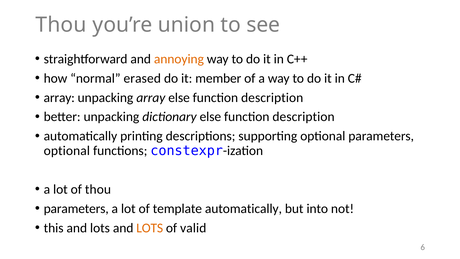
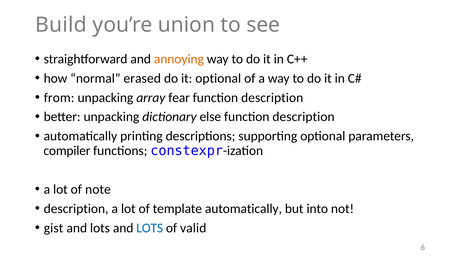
Thou at (61, 25): Thou -> Build
it member: member -> optional
array at (59, 97): array -> from
array else: else -> fear
optional at (67, 151): optional -> compiler
of thou: thou -> note
parameters at (76, 208): parameters -> description
this: this -> gist
LOTS at (150, 228) colour: orange -> blue
